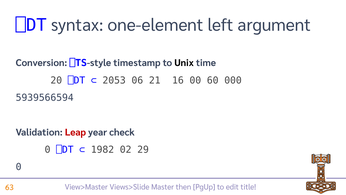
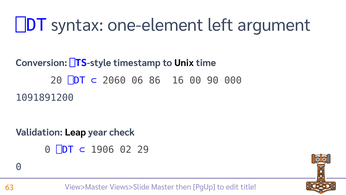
2053: 2053 -> 2060
21: 21 -> 86
60: 60 -> 90
5939566594: 5939566594 -> 1091891200
Leap colour: red -> black
1982: 1982 -> 1906
